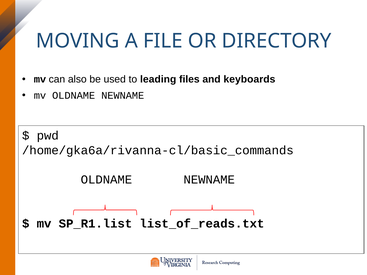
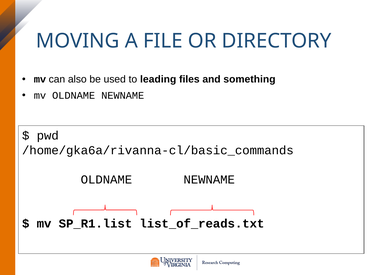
keyboards: keyboards -> something
